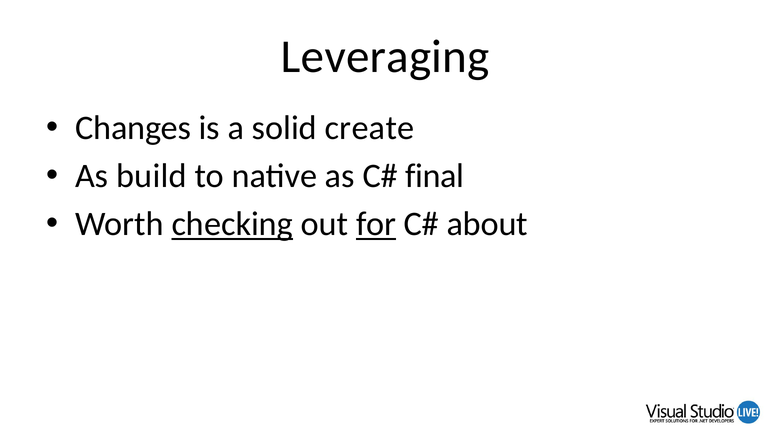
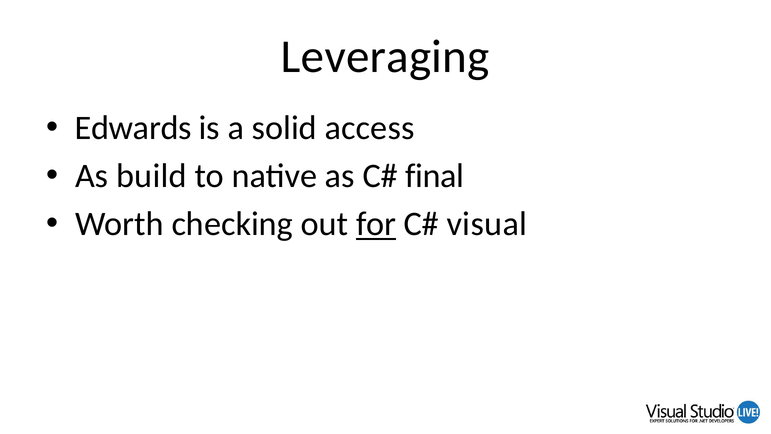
Changes: Changes -> Edwards
create: create -> access
checking underline: present -> none
about: about -> visual
